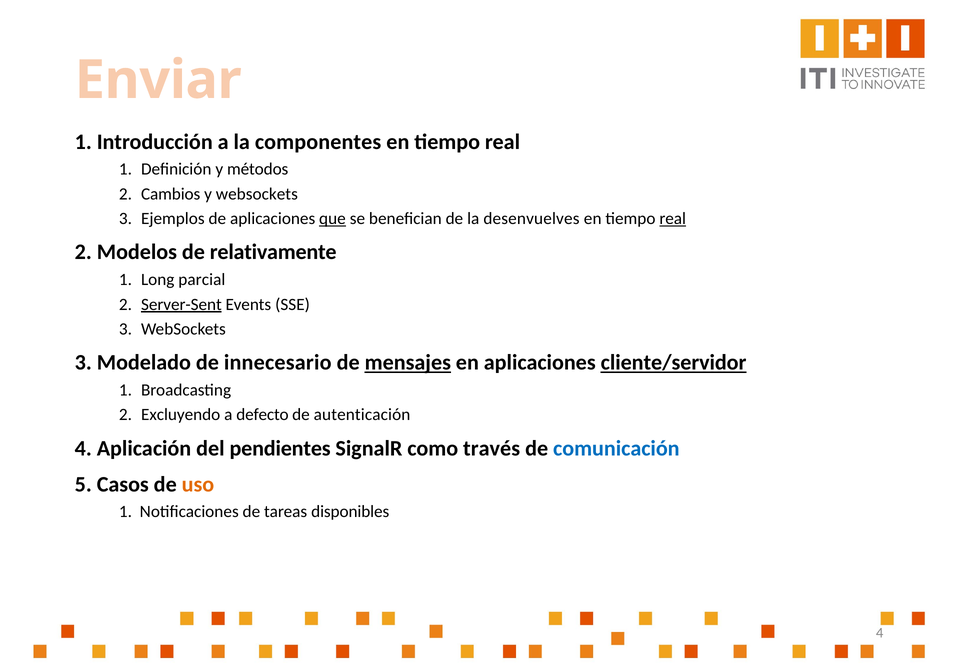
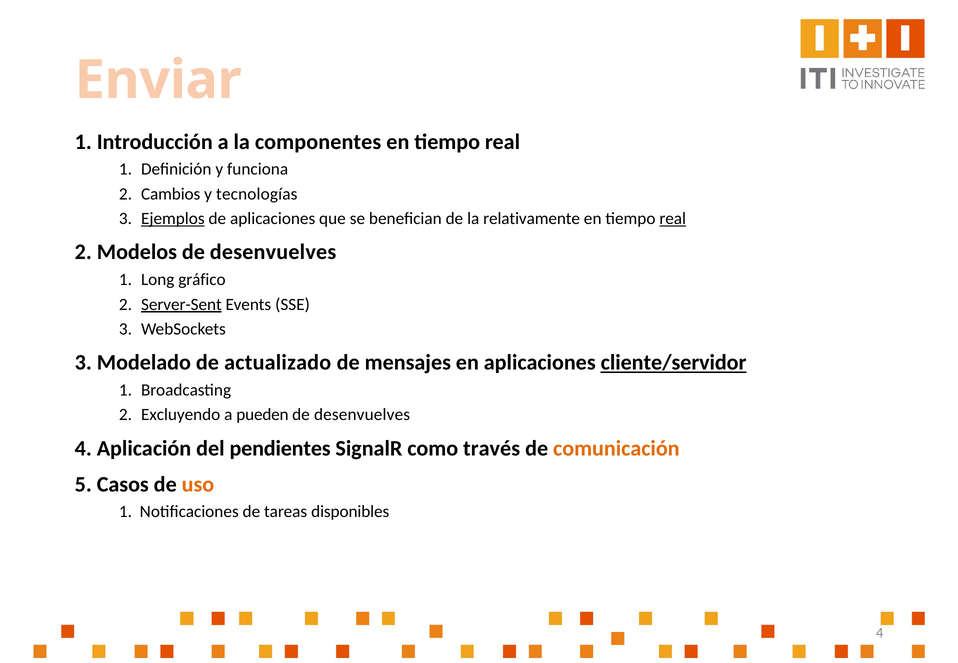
métodos: métodos -> funciona
y websockets: websockets -> tecnologías
Ejemplos underline: none -> present
que underline: present -> none
desenvuelves: desenvuelves -> relativamente
relativamente at (273, 252): relativamente -> desenvuelves
parcial: parcial -> gráfico
innecesario: innecesario -> actualizado
mensajes underline: present -> none
defecto: defecto -> pueden
autenticación at (362, 415): autenticación -> desenvuelves
comunicación colour: blue -> orange
